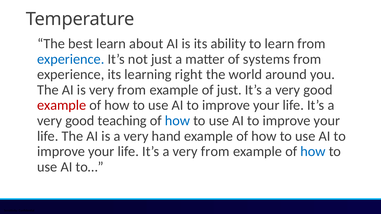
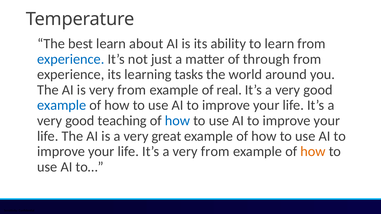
systems: systems -> through
right: right -> tasks
of just: just -> real
example at (62, 105) colour: red -> blue
hand: hand -> great
how at (313, 152) colour: blue -> orange
